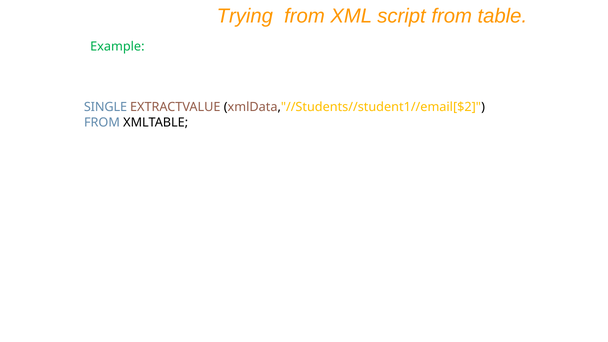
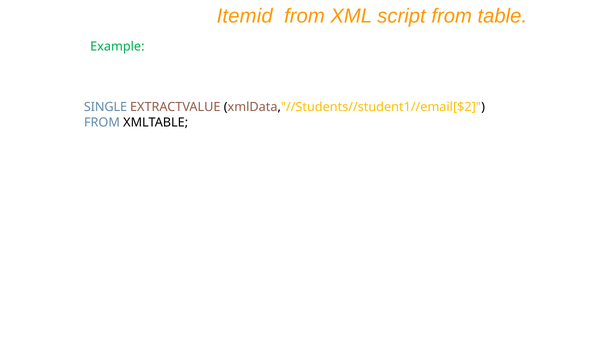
Trying: Trying -> Itemid
